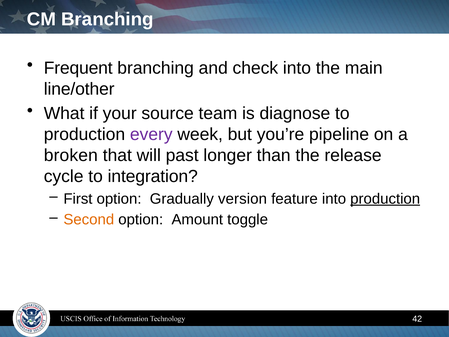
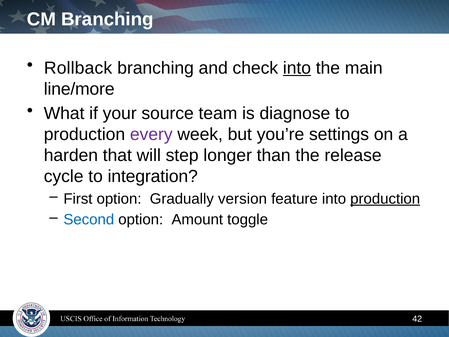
Frequent: Frequent -> Rollback
into at (297, 68) underline: none -> present
line/other: line/other -> line/more
pipeline: pipeline -> settings
broken: broken -> harden
past: past -> step
Second colour: orange -> blue
